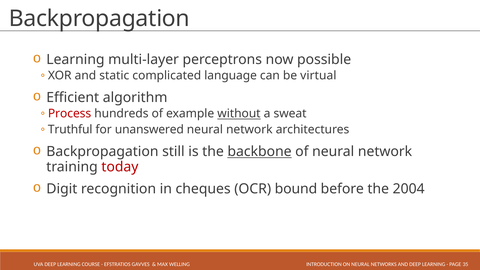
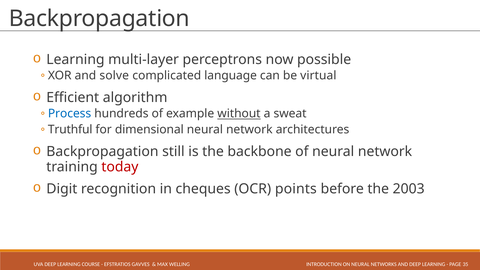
static: static -> solve
Process colour: red -> blue
unanswered: unanswered -> dimensional
backbone underline: present -> none
bound: bound -> points
2004: 2004 -> 2003
